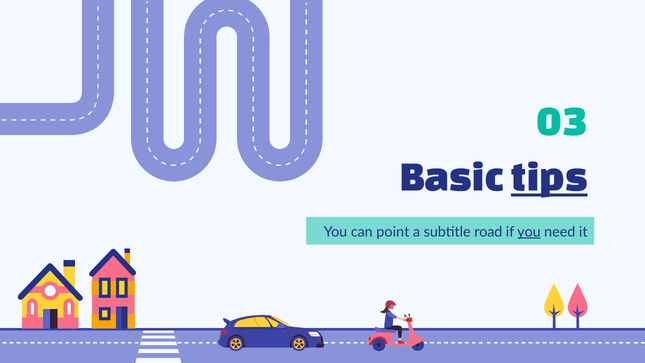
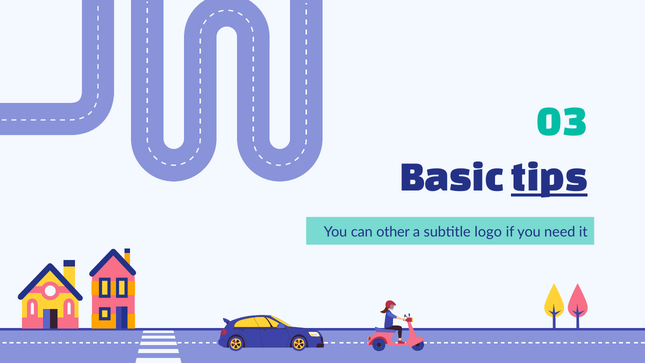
point: point -> other
road: road -> logo
you at (529, 232) underline: present -> none
